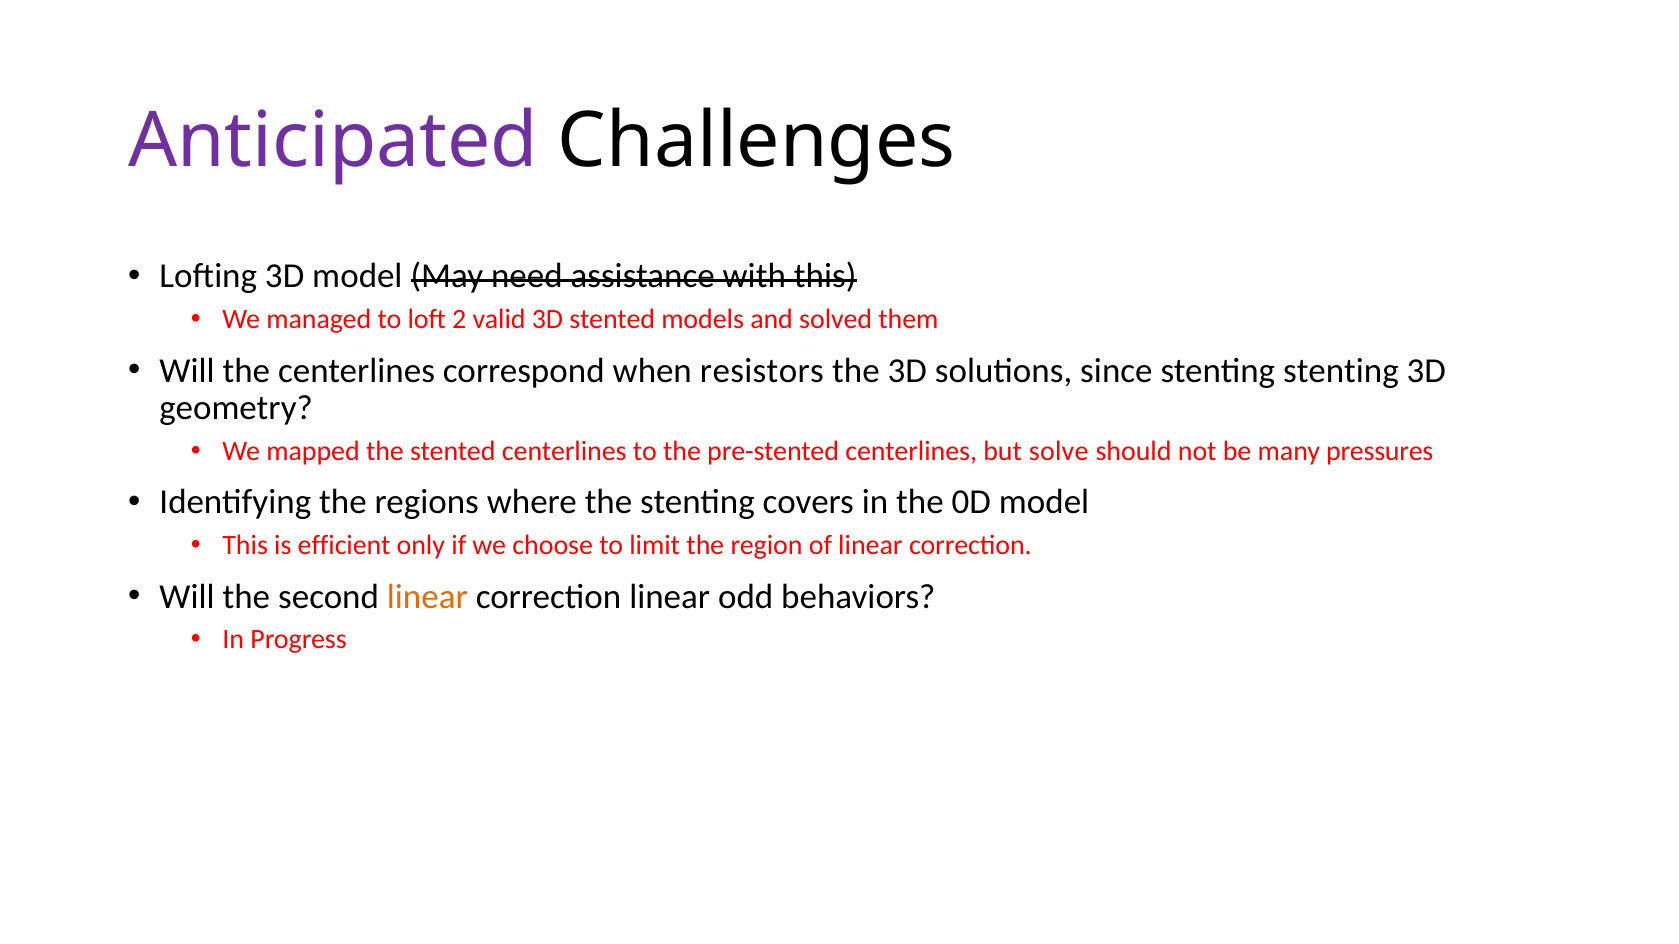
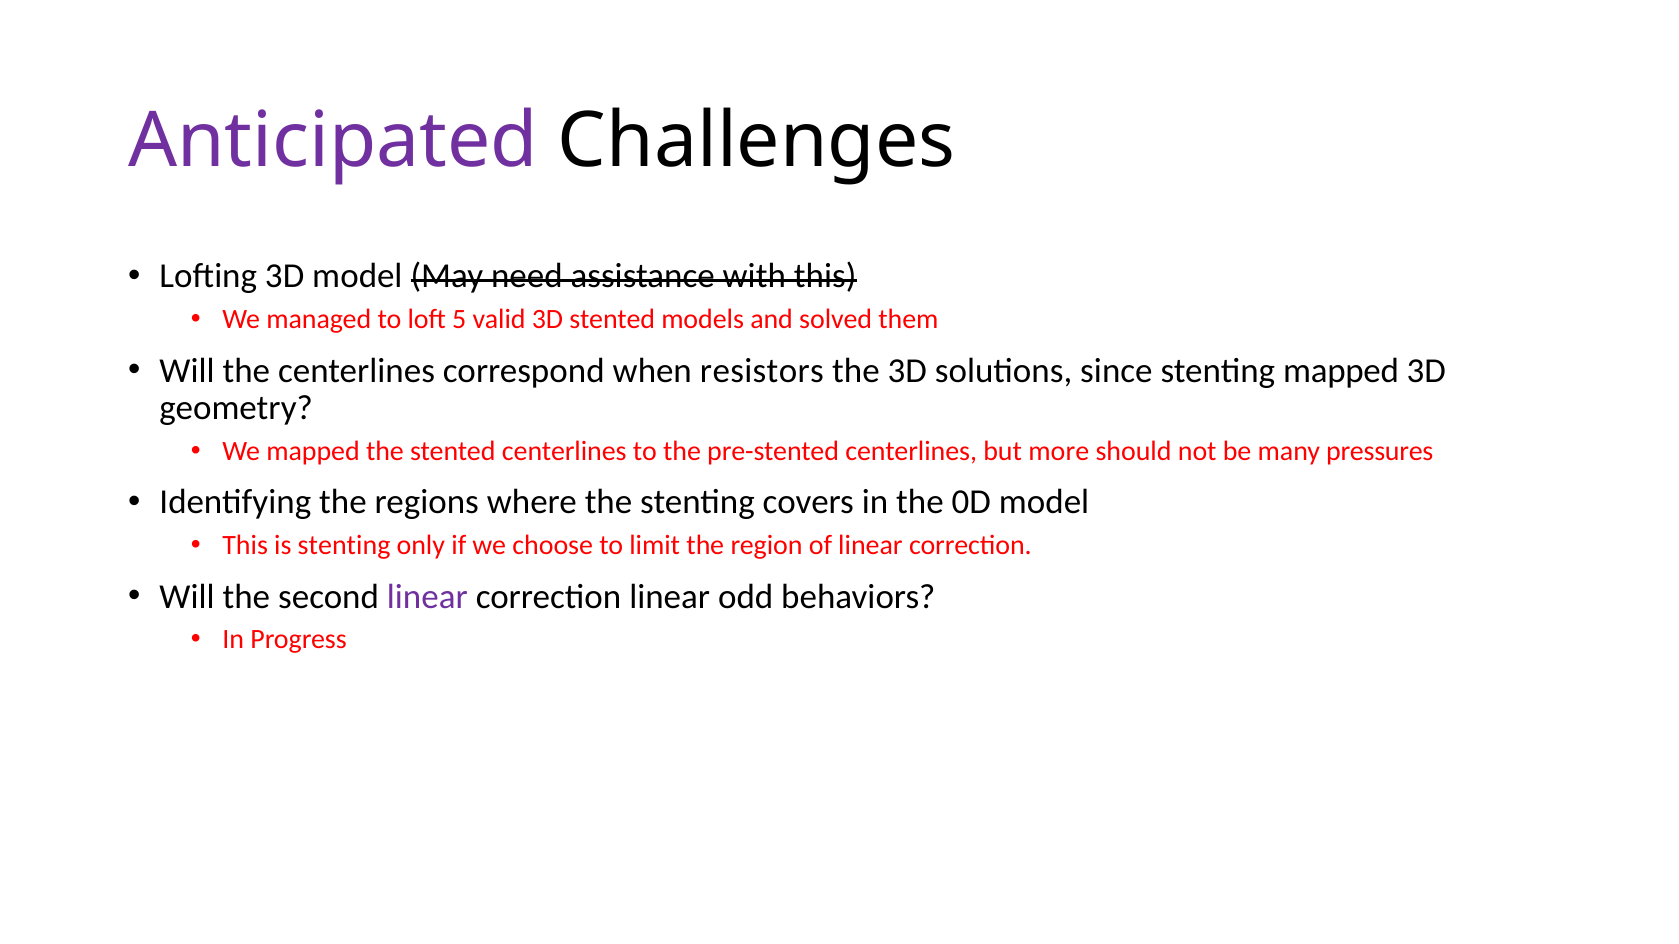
2: 2 -> 5
stenting stenting: stenting -> mapped
solve: solve -> more
is efficient: efficient -> stenting
linear at (427, 597) colour: orange -> purple
